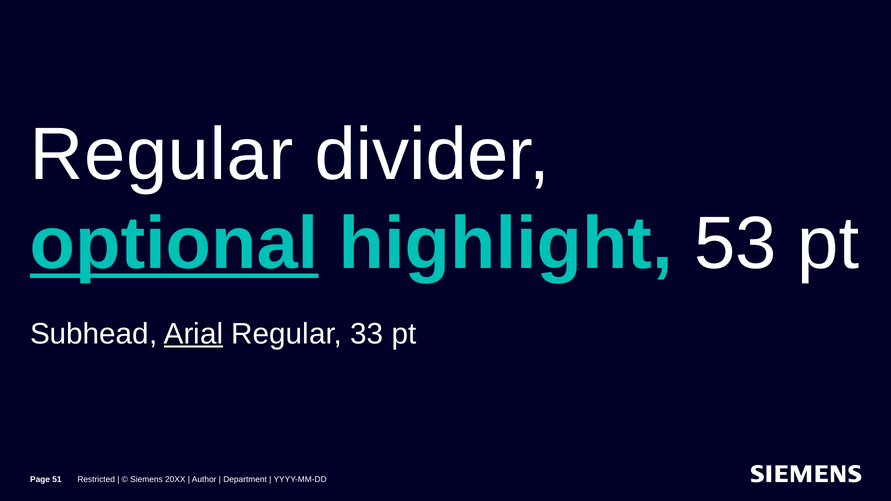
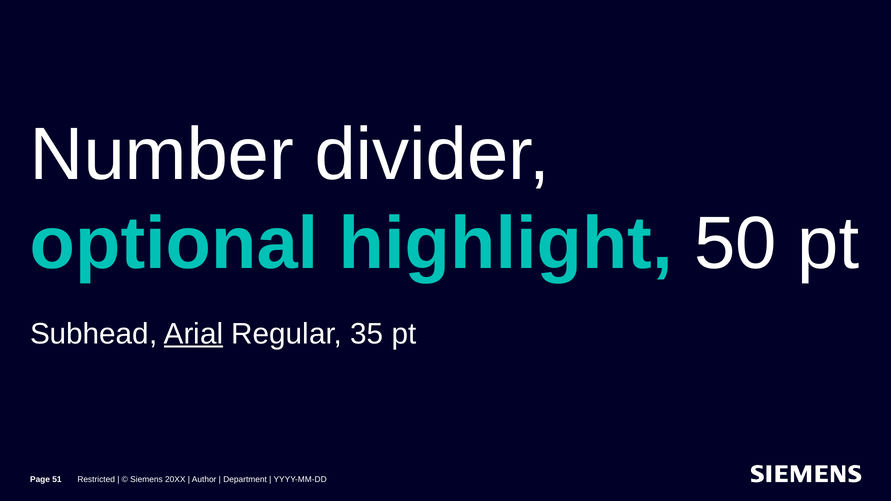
Regular at (162, 155): Regular -> Number
optional underline: present -> none
53: 53 -> 50
33: 33 -> 35
